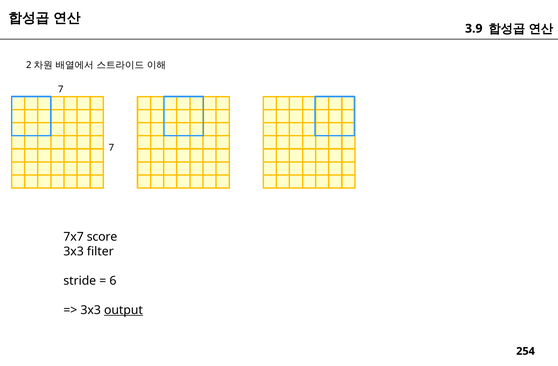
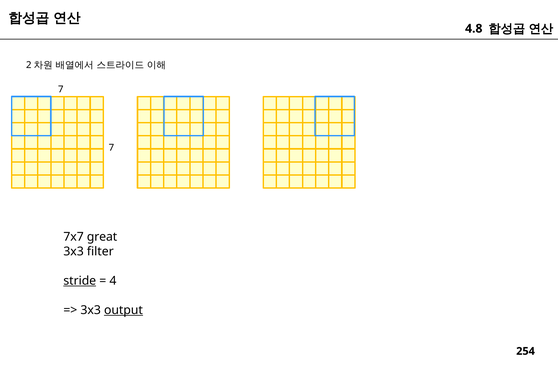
3.9: 3.9 -> 4.8
score: score -> great
stride underline: none -> present
6: 6 -> 4
